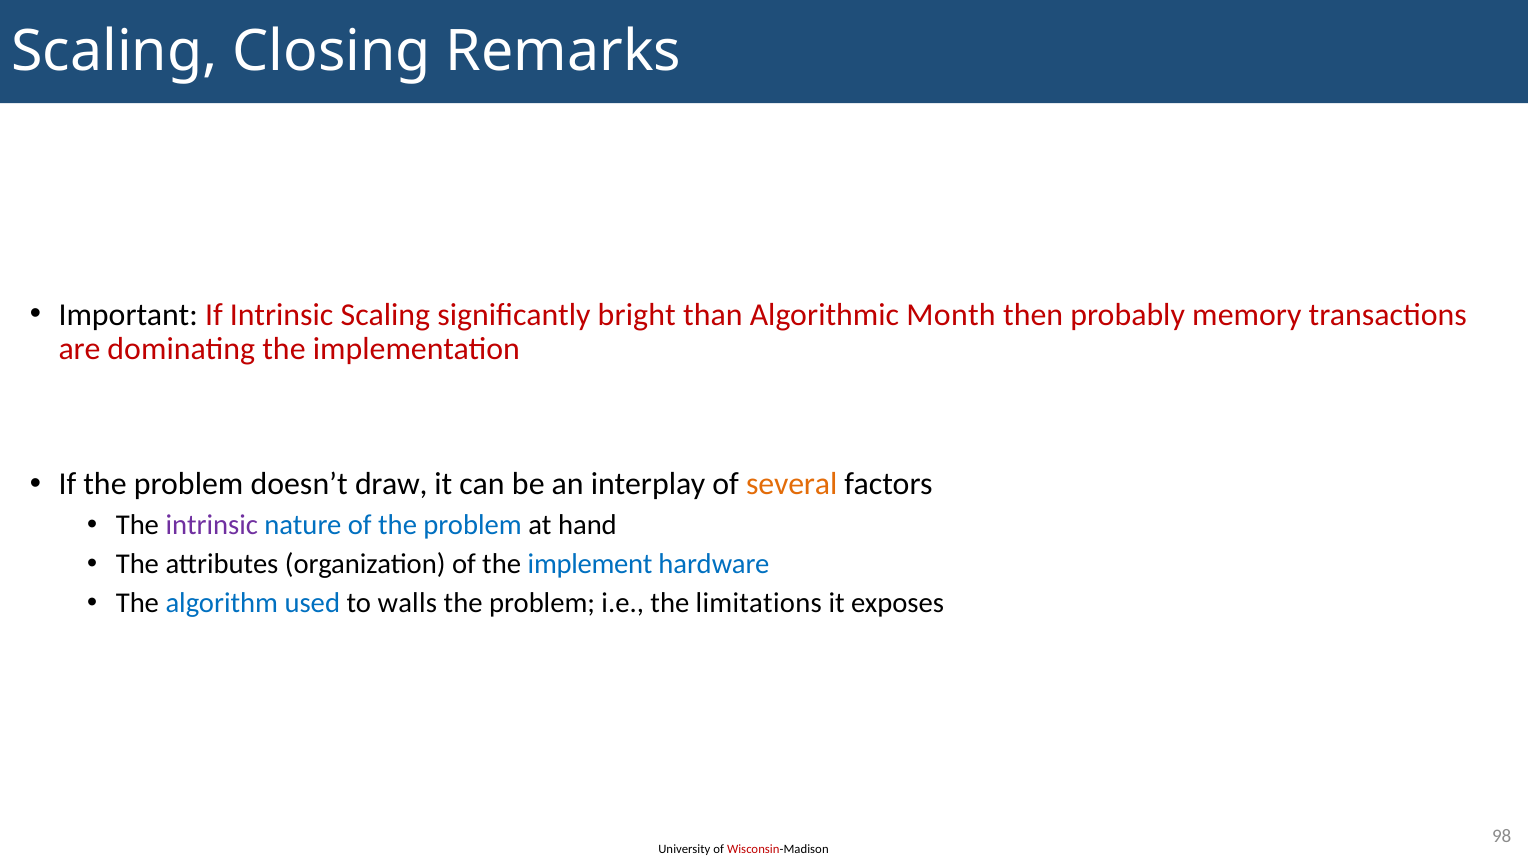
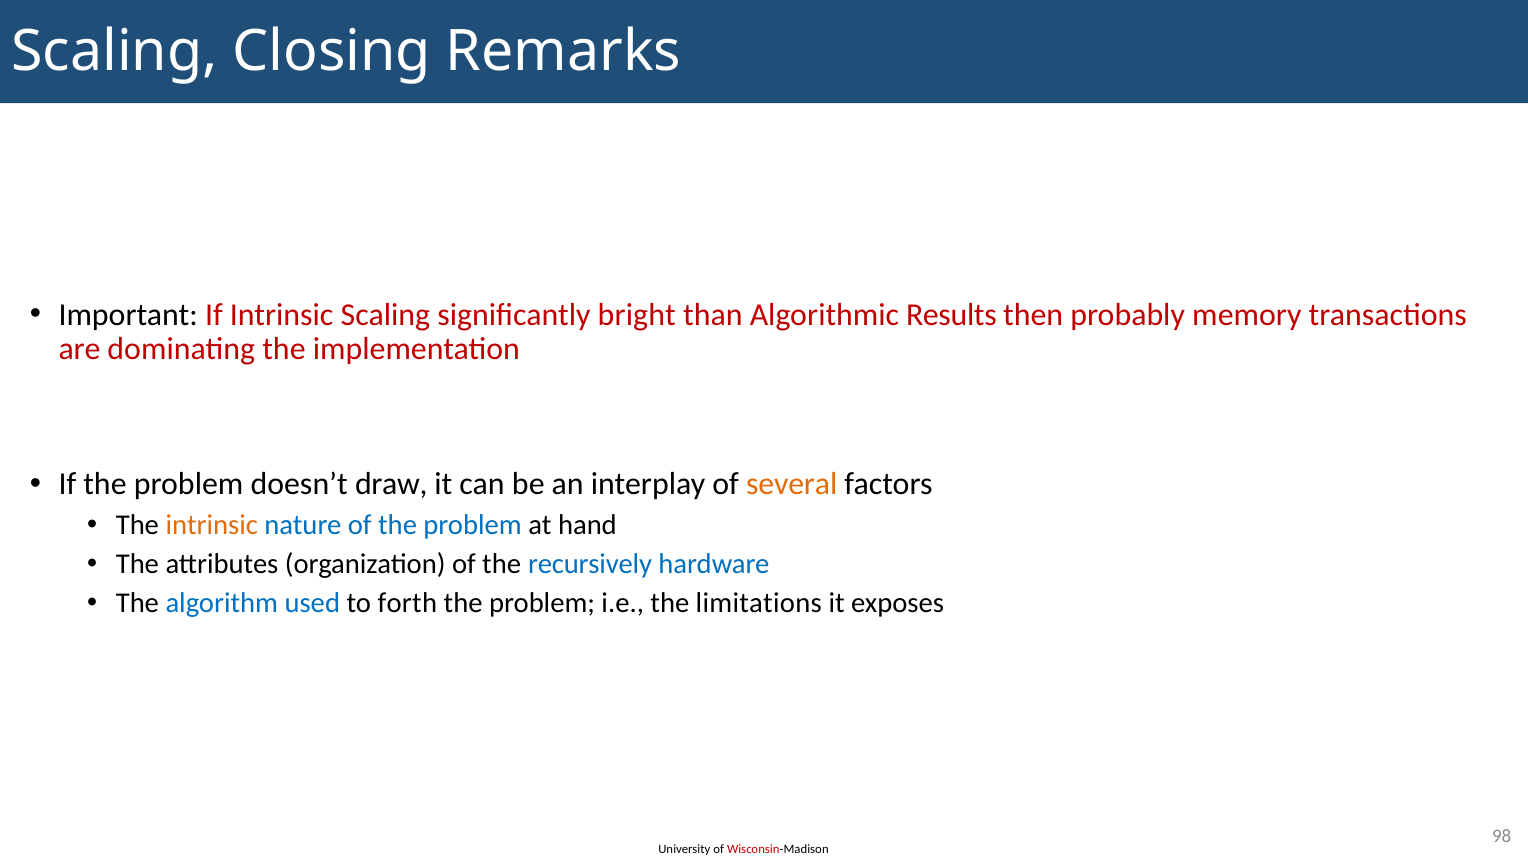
Month: Month -> Results
intrinsic at (212, 525) colour: purple -> orange
implement: implement -> recursively
walls: walls -> forth
